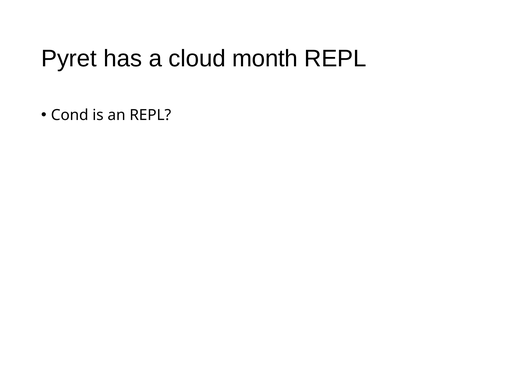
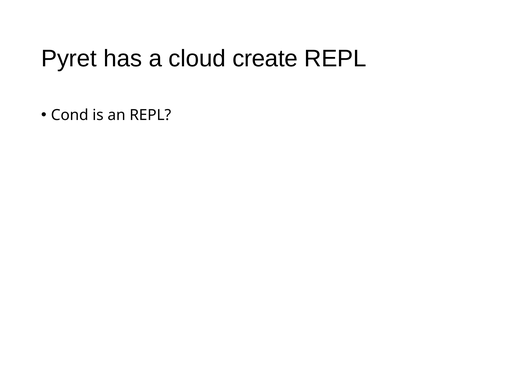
month: month -> create
